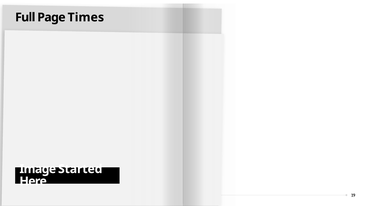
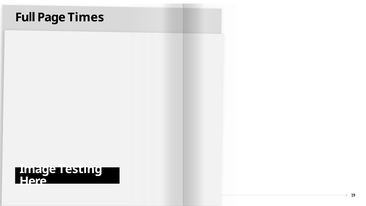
Started: Started -> Testing
